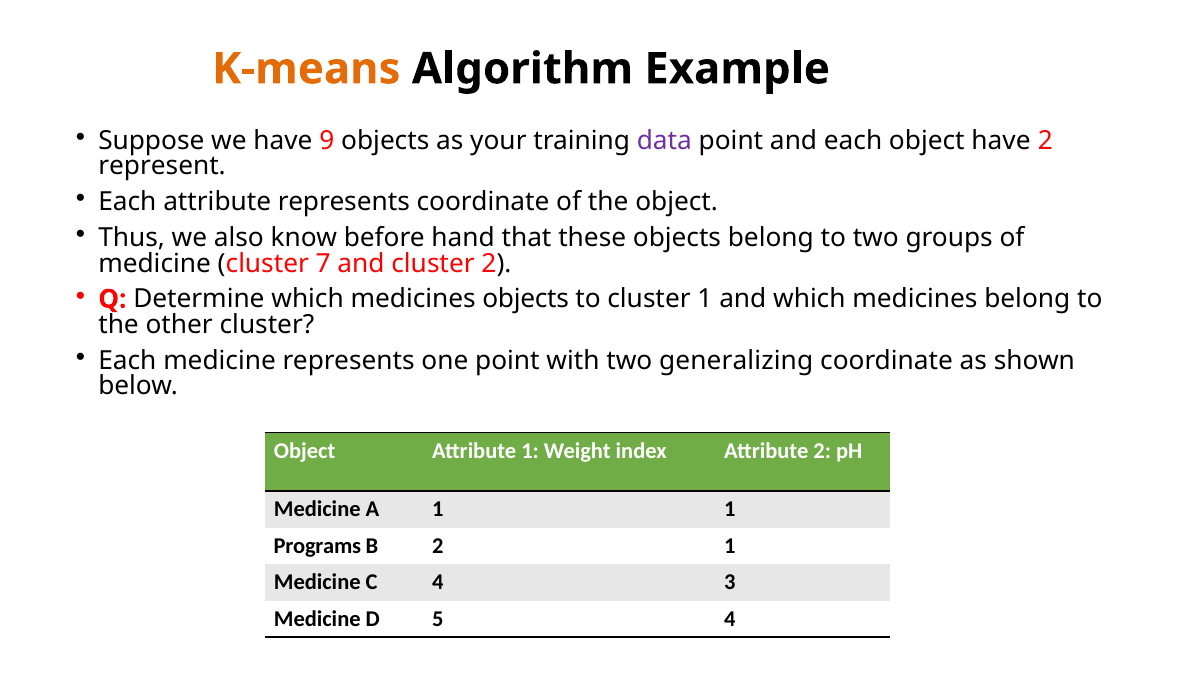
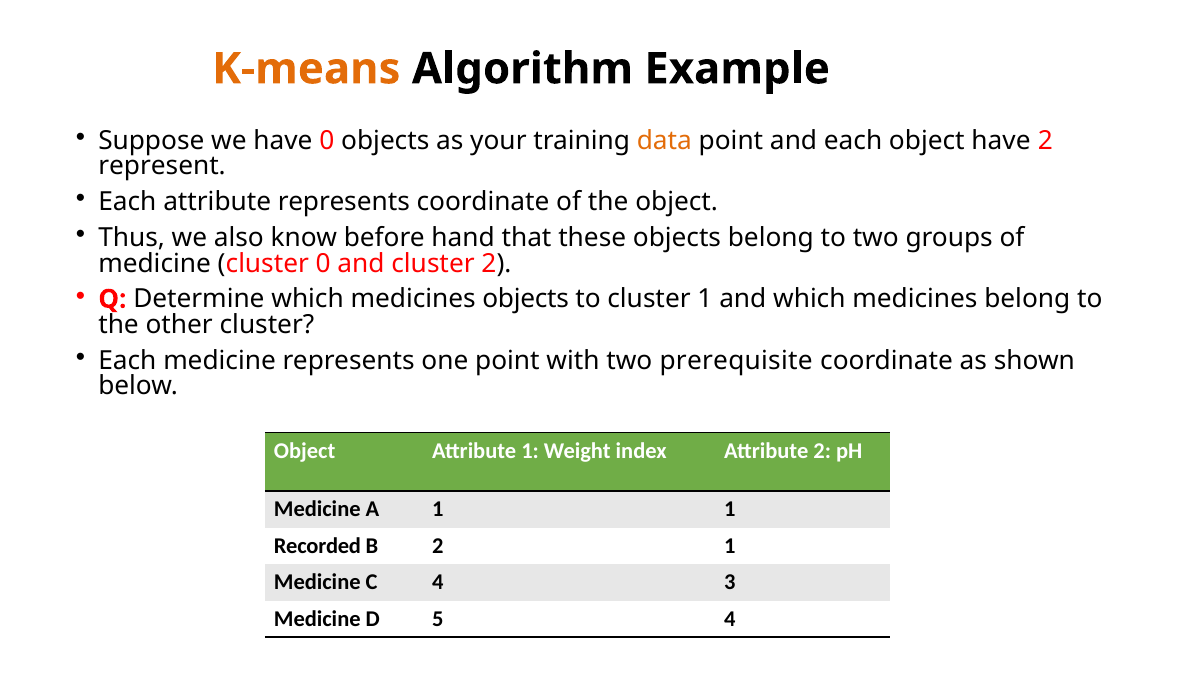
have 9: 9 -> 0
data colour: purple -> orange
cluster 7: 7 -> 0
generalizing: generalizing -> prerequisite
Programs: Programs -> Recorded
